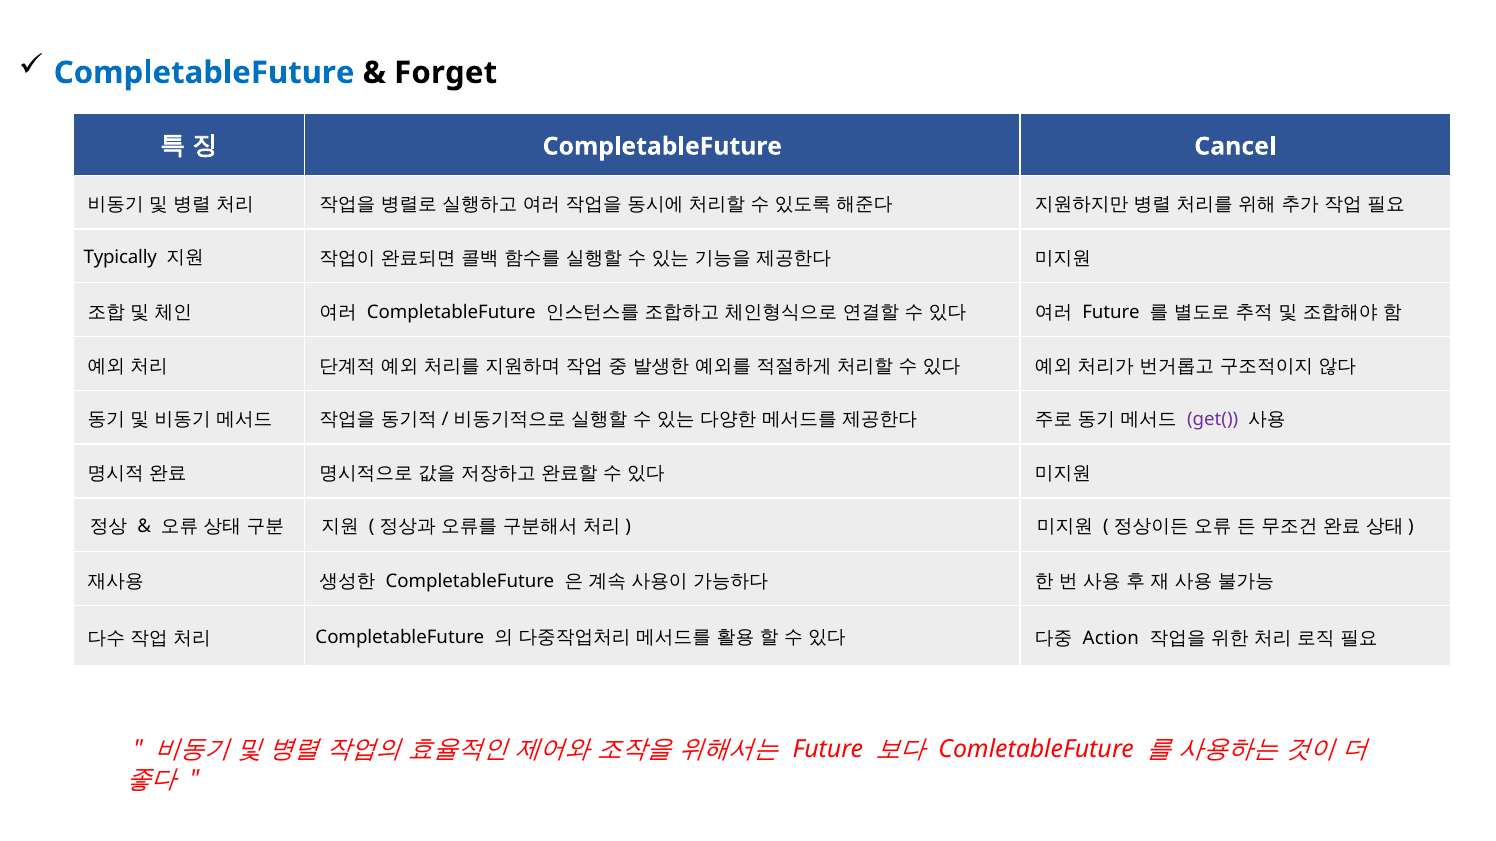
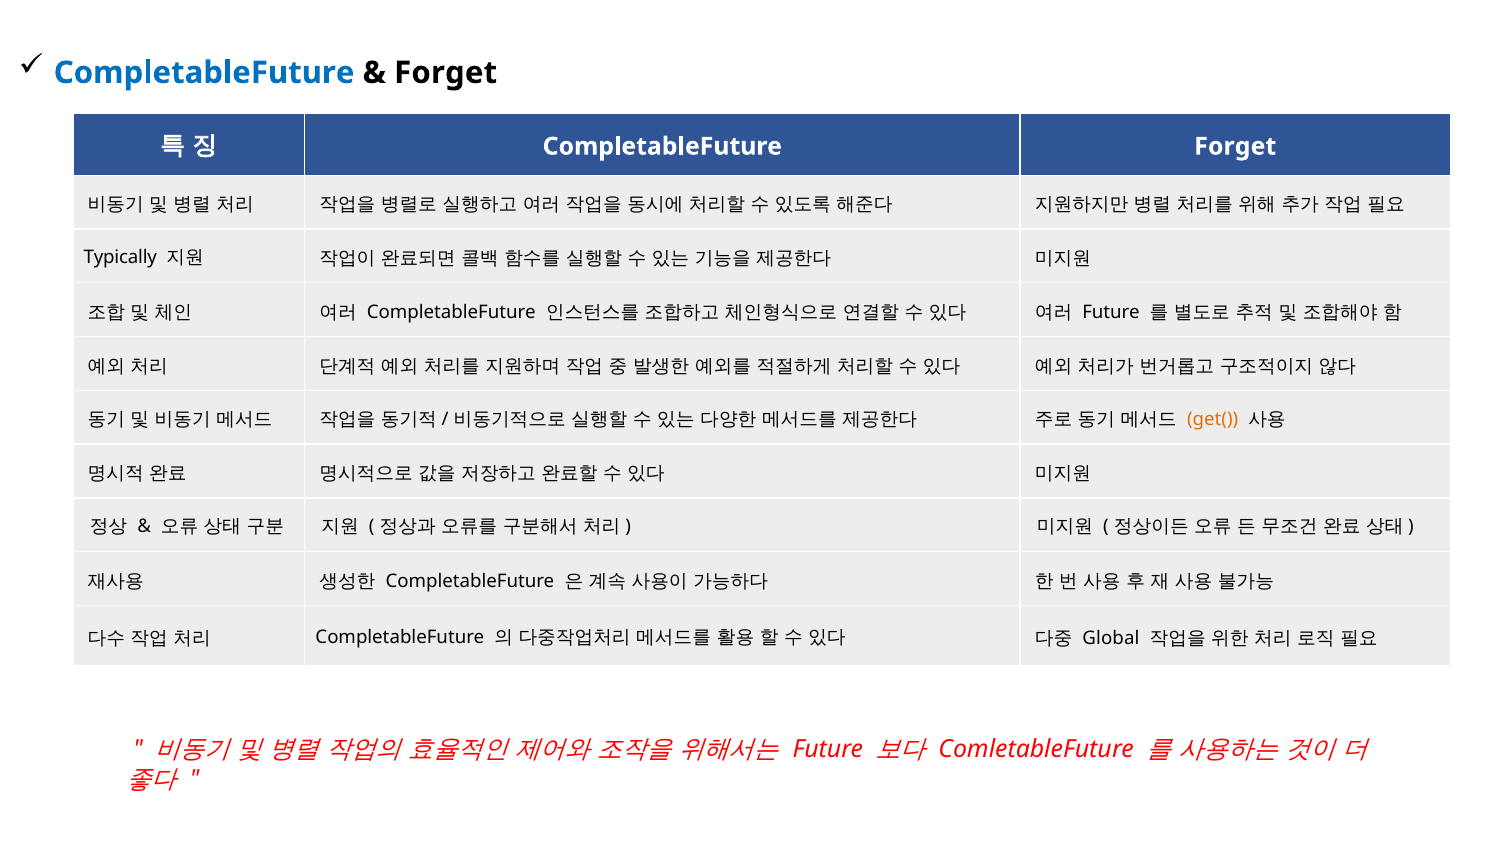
CompletableFuture Cancel: Cancel -> Forget
get( colour: purple -> orange
Action: Action -> Global
